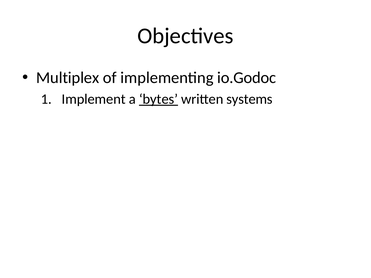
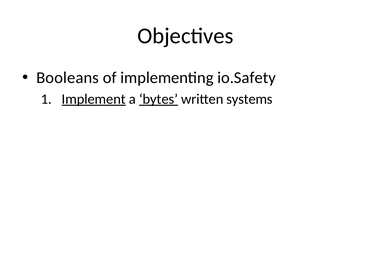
Multiplex: Multiplex -> Booleans
io.Godoc: io.Godoc -> io.Safety
Implement underline: none -> present
